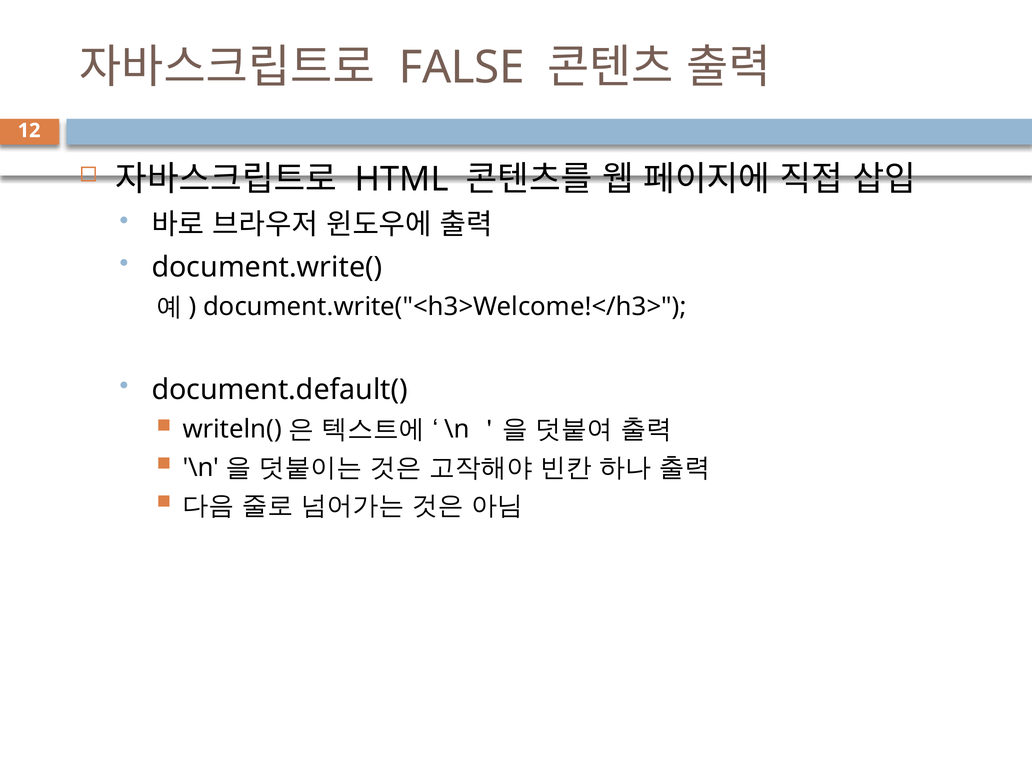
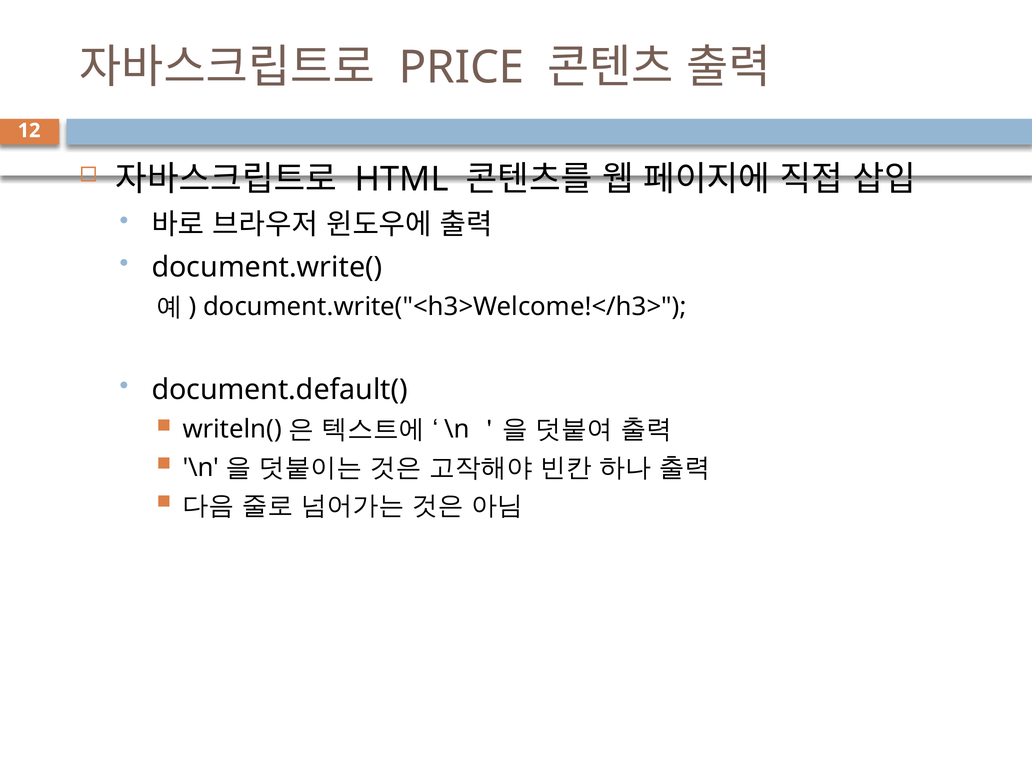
FALSE: FALSE -> PRICE
